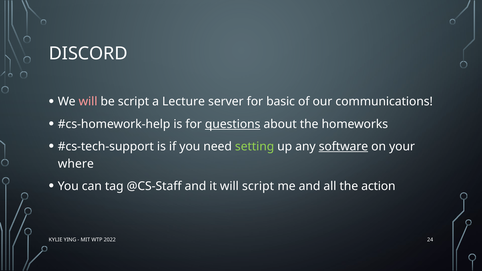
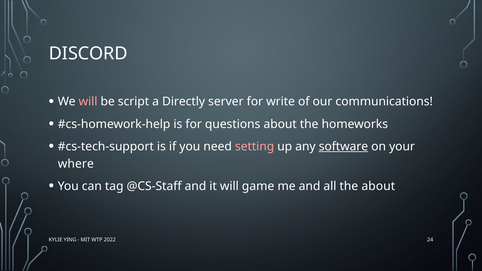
Lecture: Lecture -> Directly
basic: basic -> write
questions underline: present -> none
setting colour: light green -> pink
will script: script -> game
the action: action -> about
